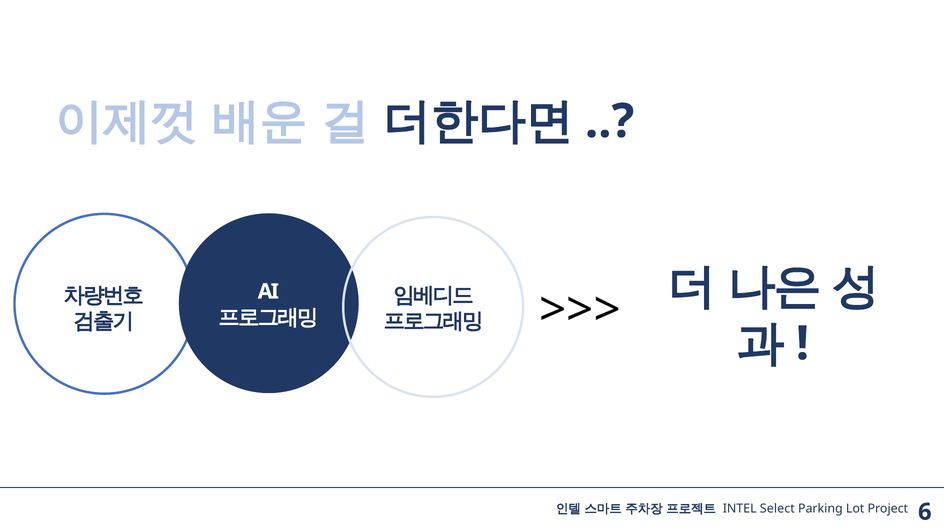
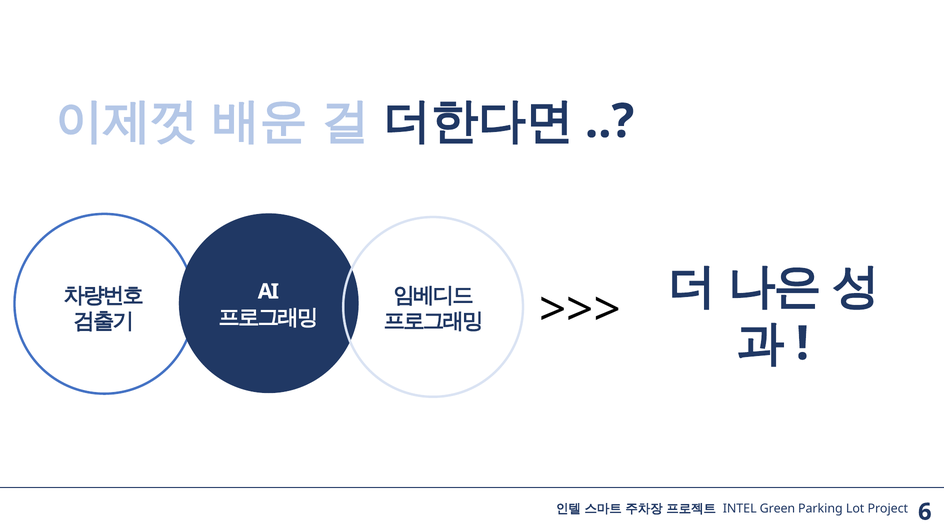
Select: Select -> Green
